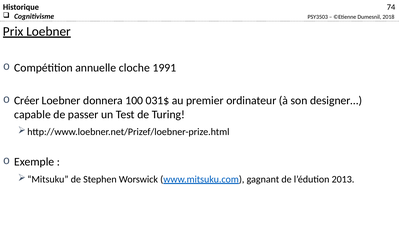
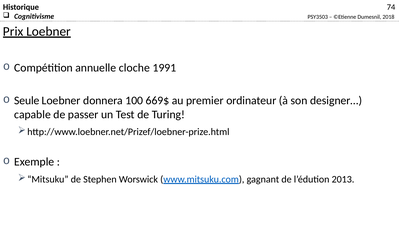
Créer: Créer -> Seule
031$: 031$ -> 669$
